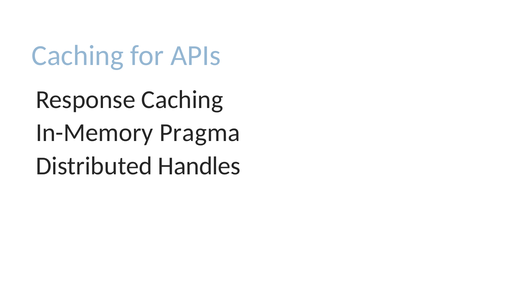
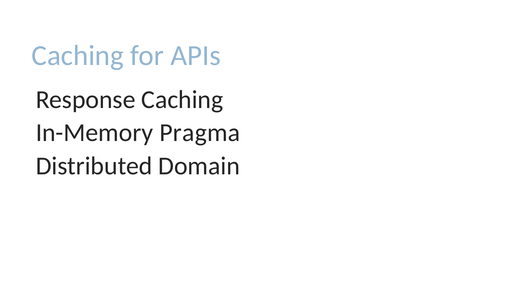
Handles: Handles -> Domain
